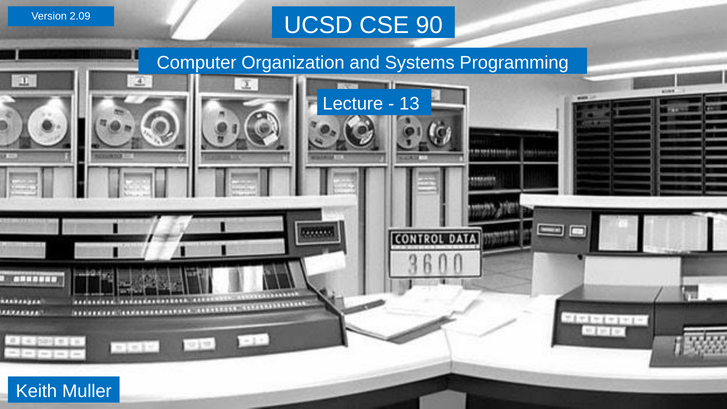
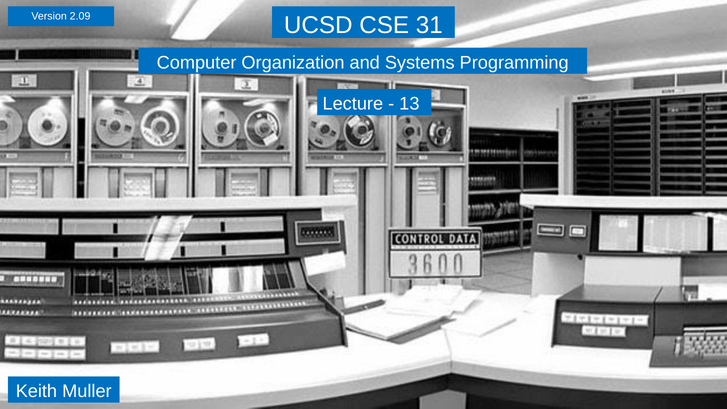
90: 90 -> 31
